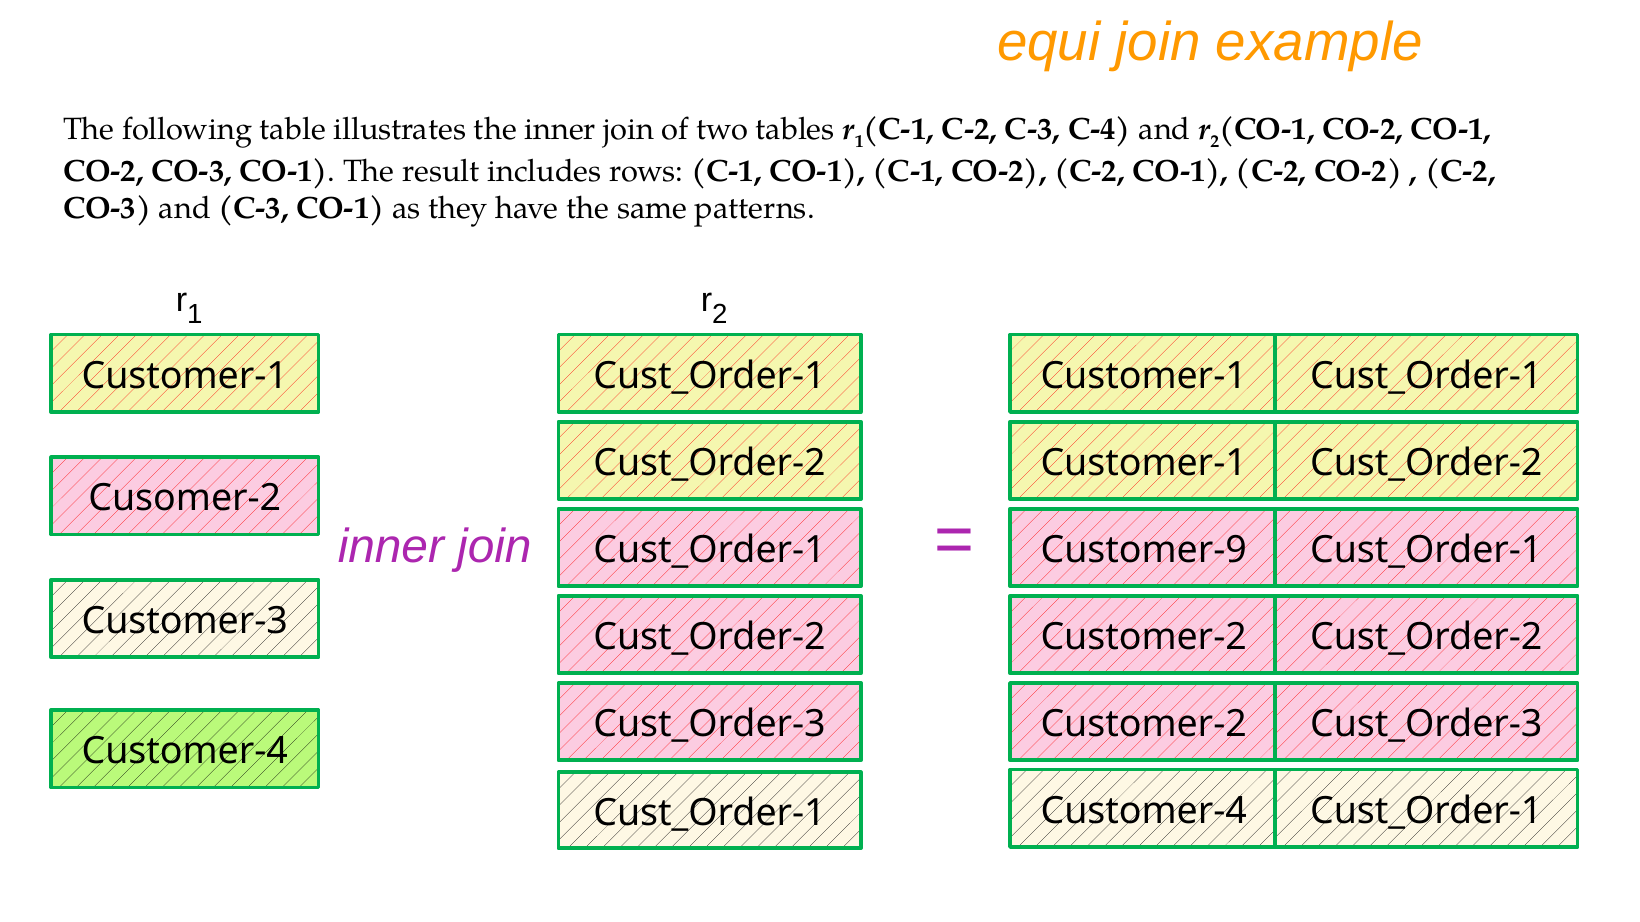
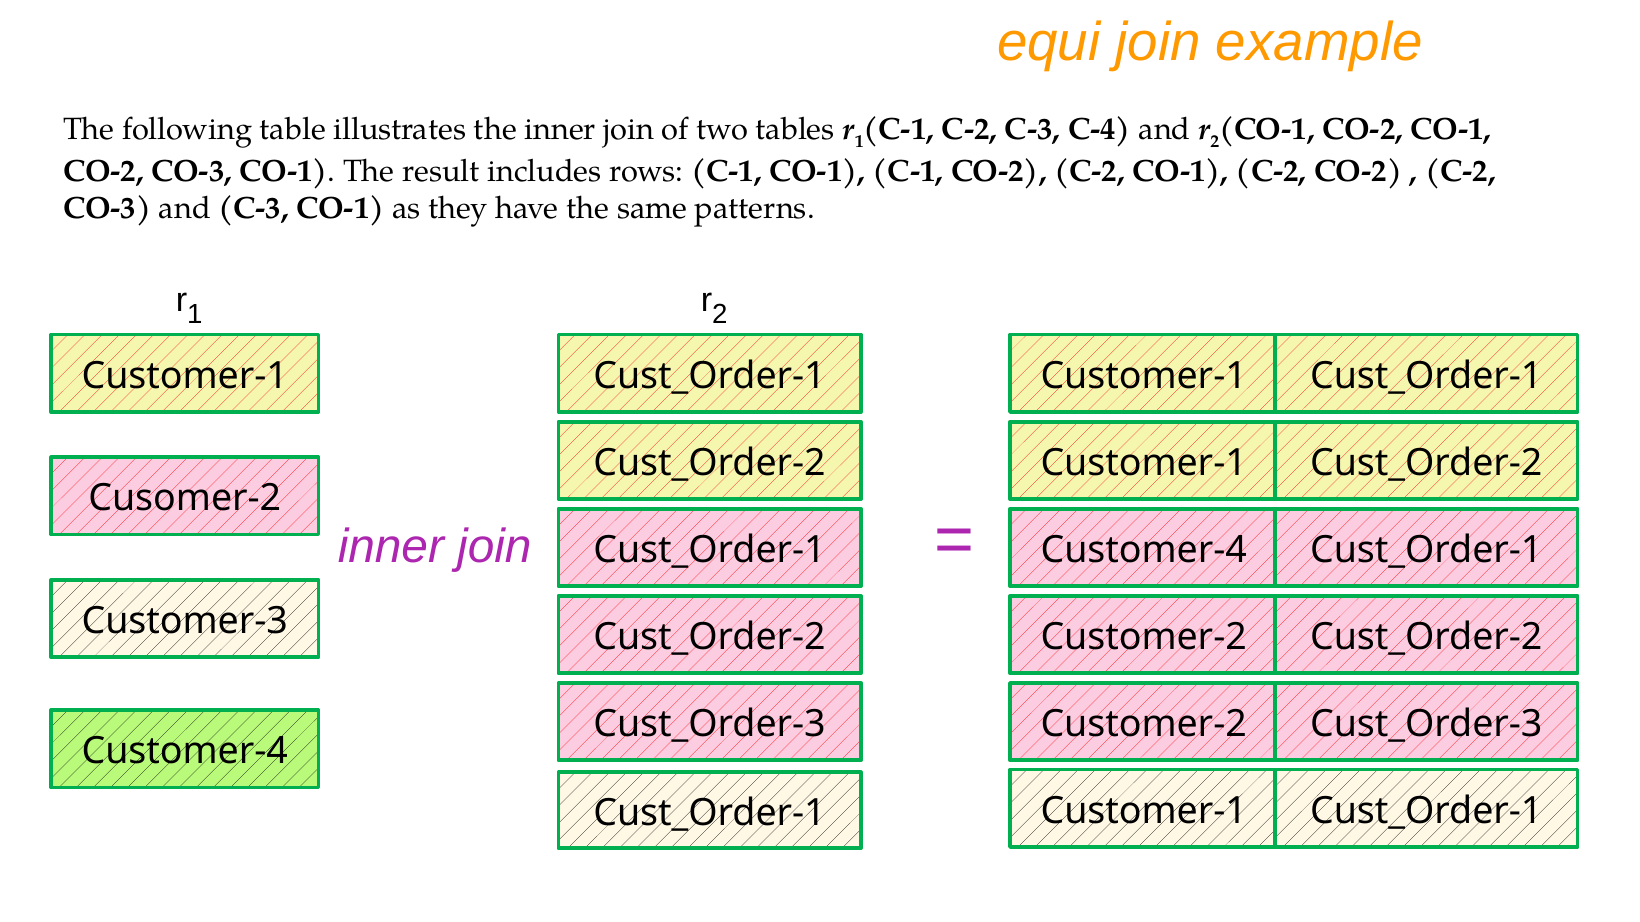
Customer-9 at (1144, 550): Customer-9 -> Customer-4
Customer-4 at (1144, 811): Customer-4 -> Customer-1
